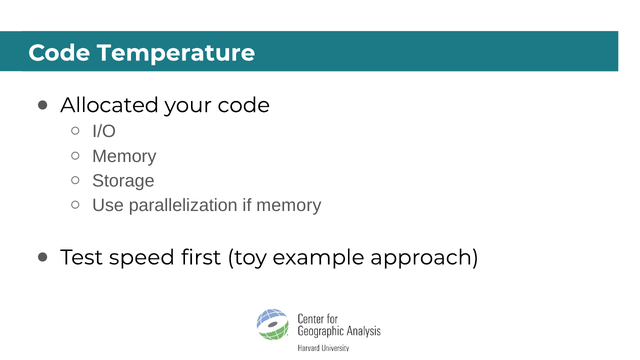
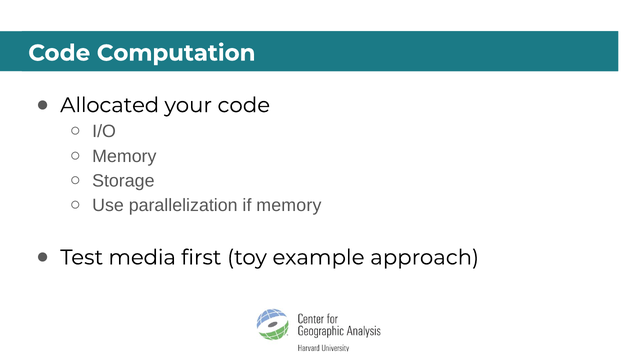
Temperature: Temperature -> Computation
speed: speed -> media
